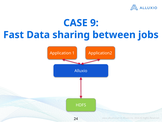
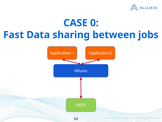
9: 9 -> 0
